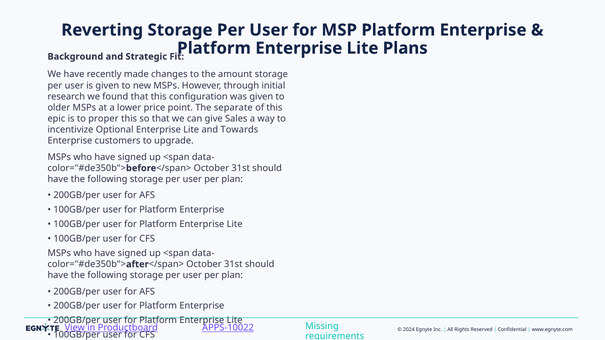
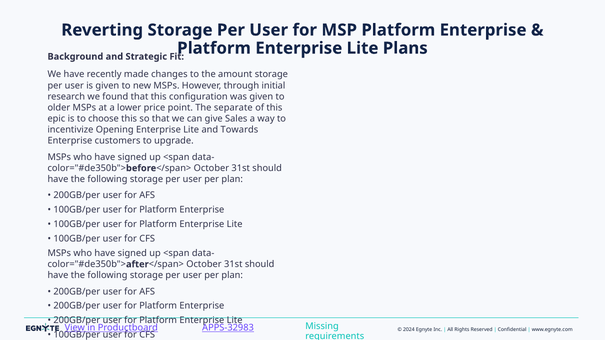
proper: proper -> choose
Optional: Optional -> Opening
APPS-10022: APPS-10022 -> APPS-32983
